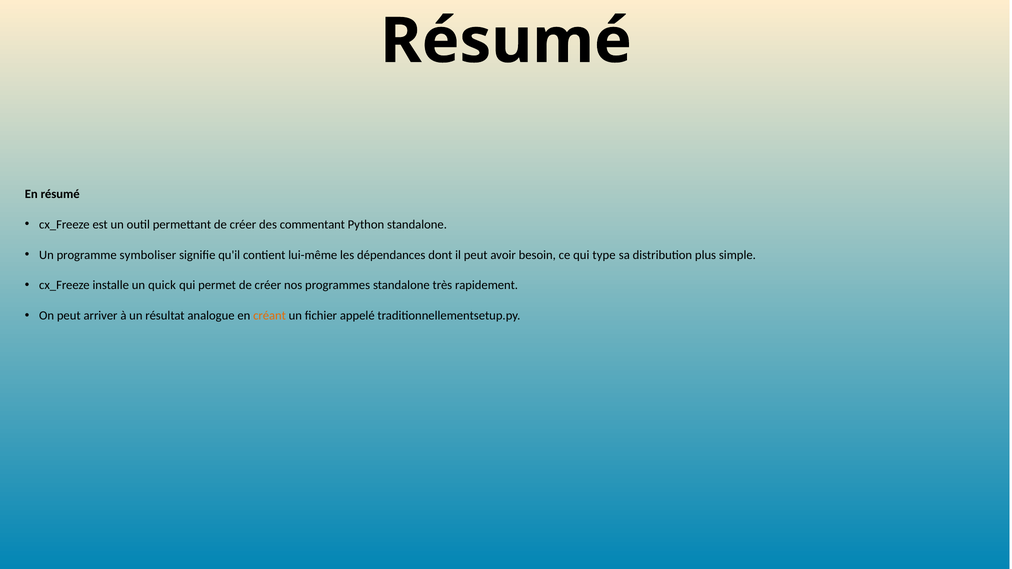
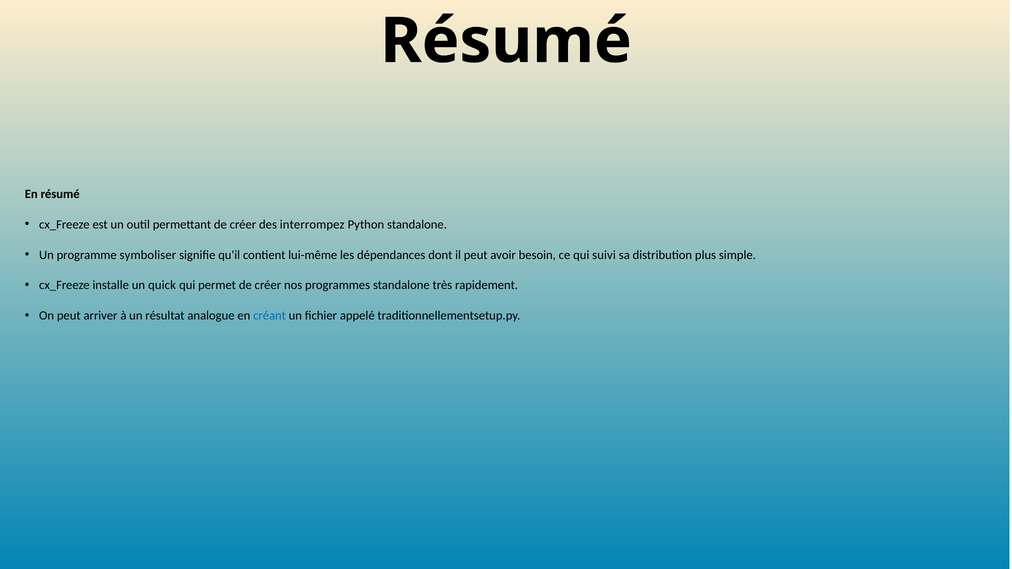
commentant: commentant -> interrompez
type: type -> suivi
créant colour: orange -> blue
